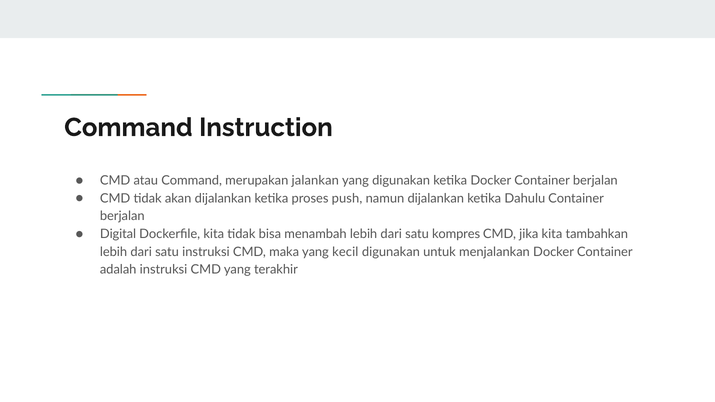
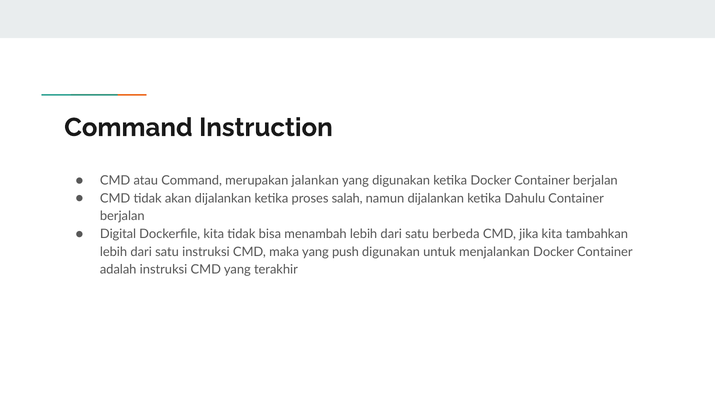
push: push -> salah
kompres: kompres -> berbeda
kecil: kecil -> push
